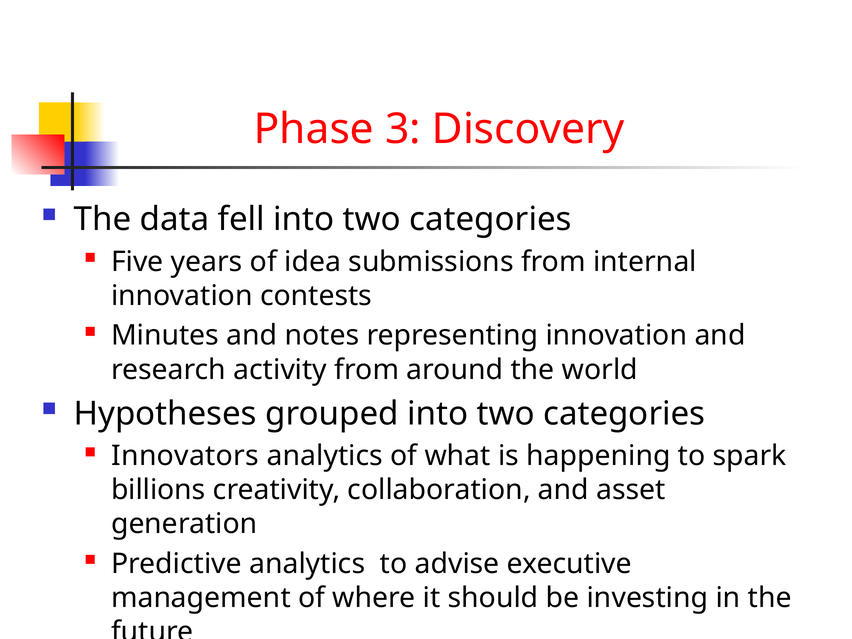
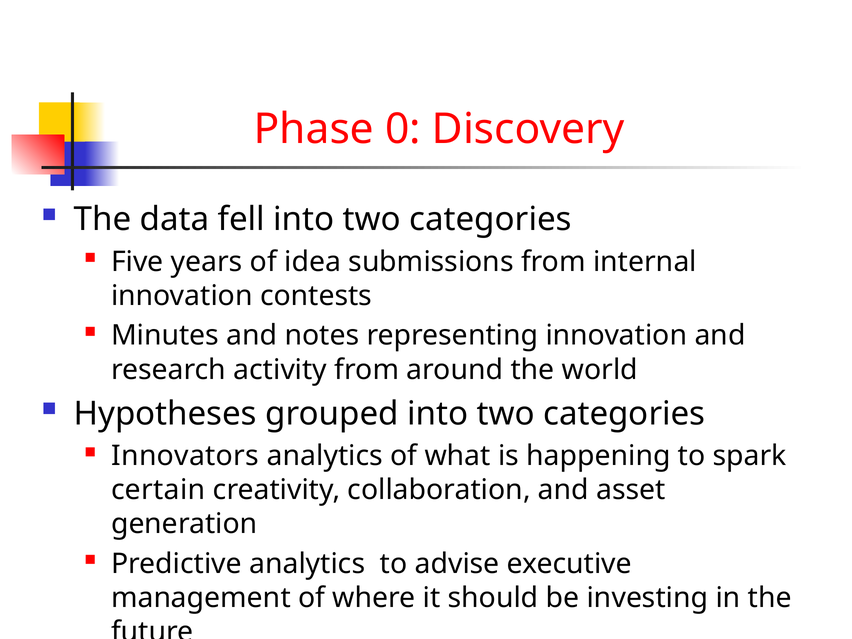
3: 3 -> 0
billions: billions -> certain
